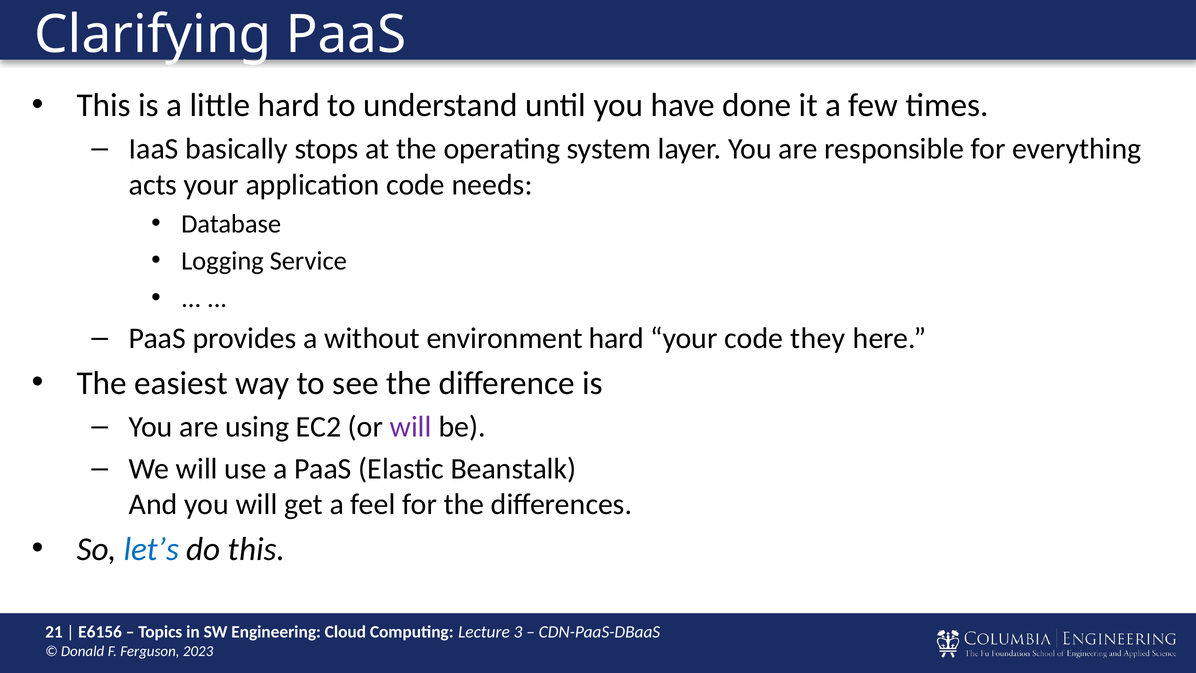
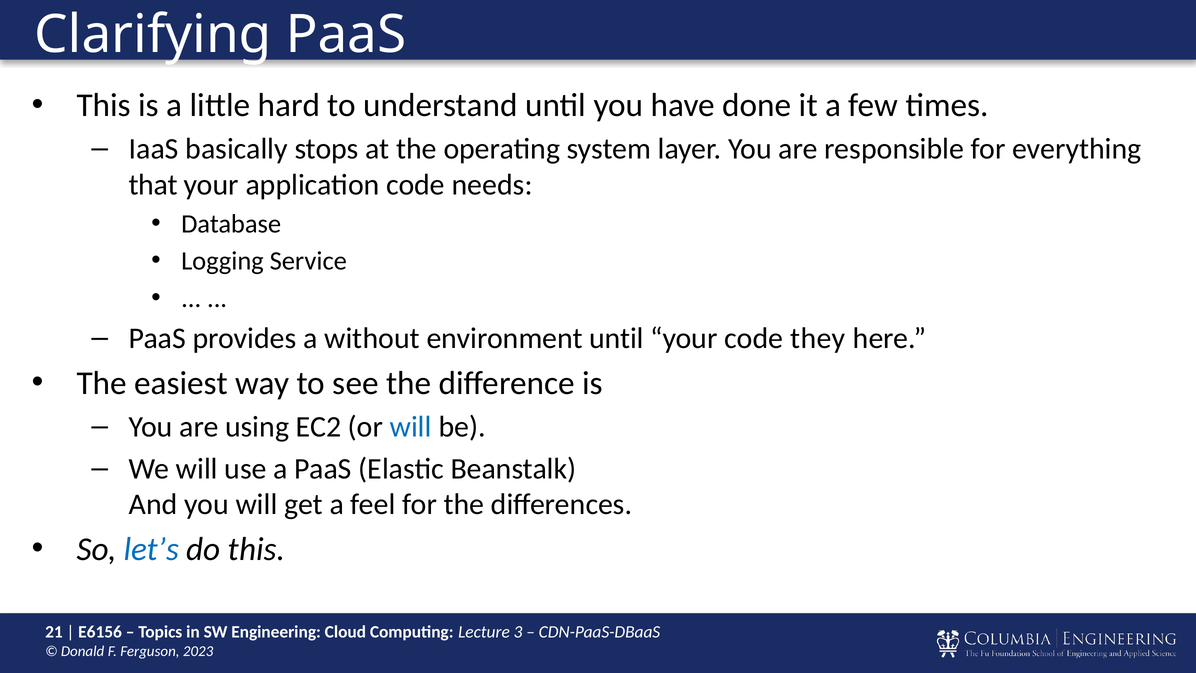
acts: acts -> that
environment hard: hard -> until
will at (411, 427) colour: purple -> blue
